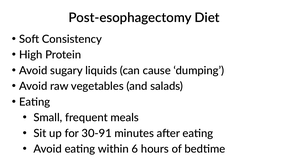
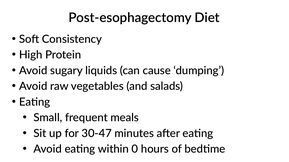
30-91: 30-91 -> 30-47
6: 6 -> 0
